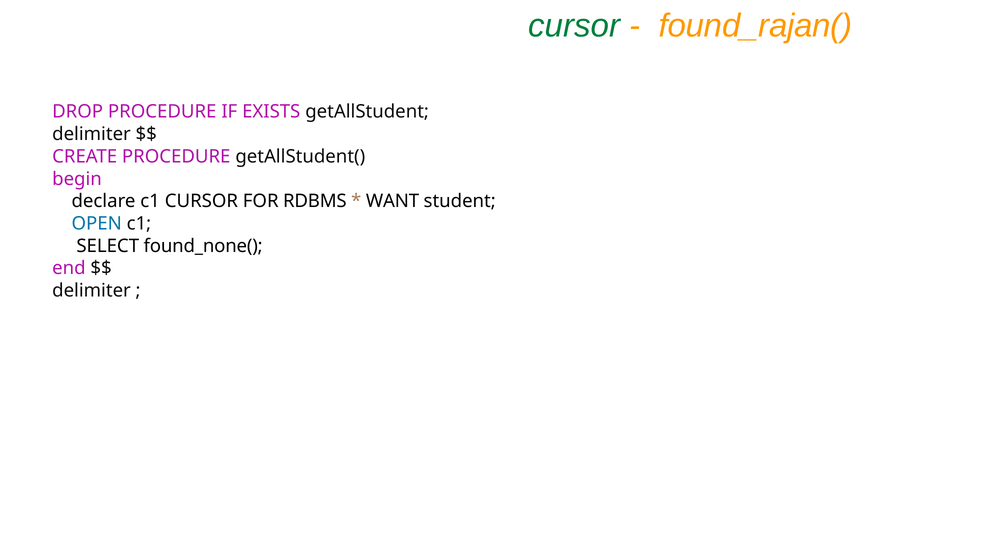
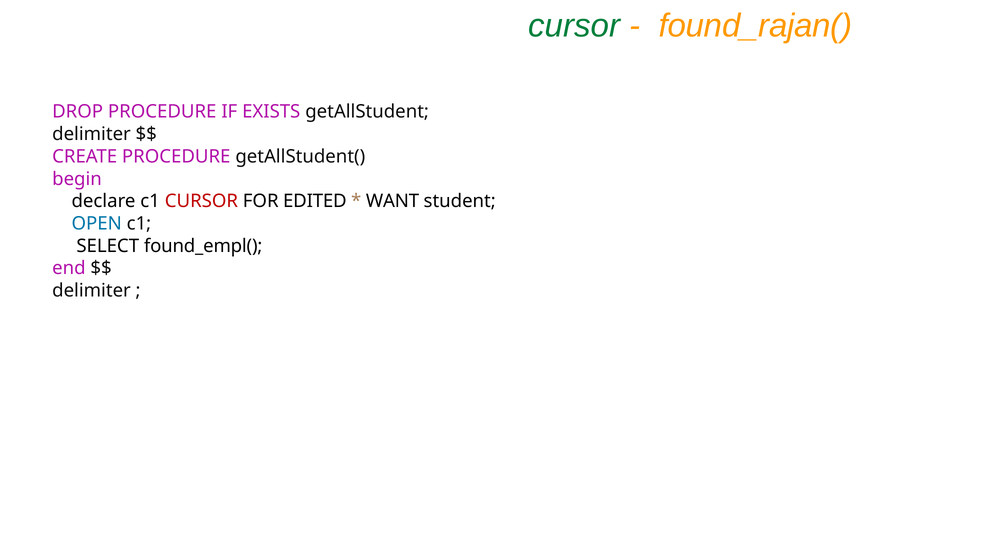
CURSOR at (201, 201) colour: black -> red
RDBMS: RDBMS -> EDITED
found_none(: found_none( -> found_empl(
